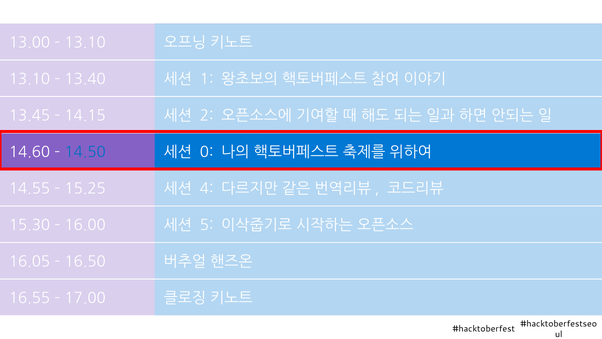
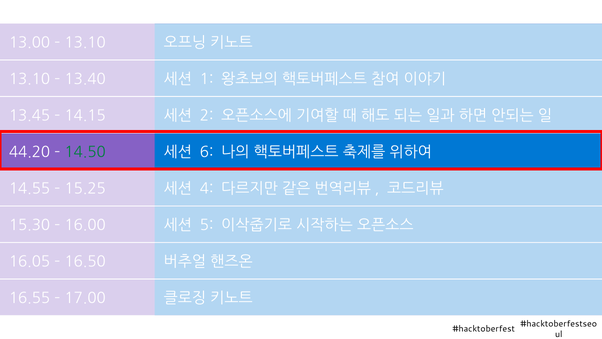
14.60: 14.60 -> 44.20
14.50 colour: blue -> green
0: 0 -> 6
